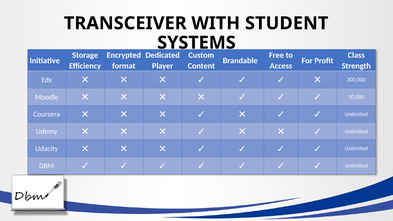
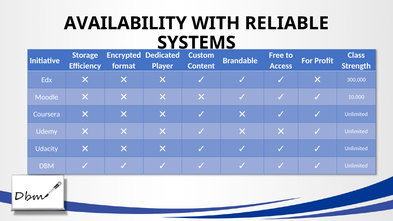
TRANSCEIVER: TRANSCEIVER -> AVAILABILITY
STUDENT: STUDENT -> RELIABLE
